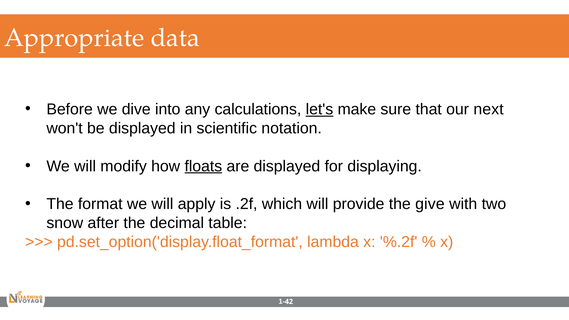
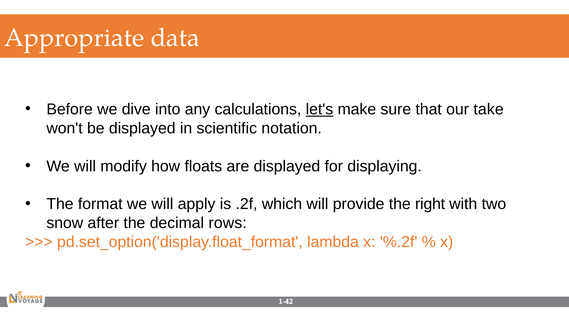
next: next -> take
floats underline: present -> none
give: give -> right
table: table -> rows
